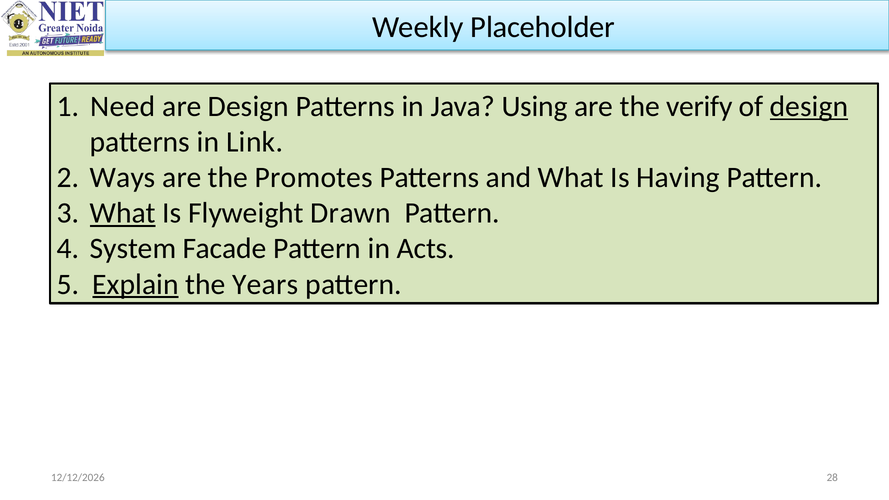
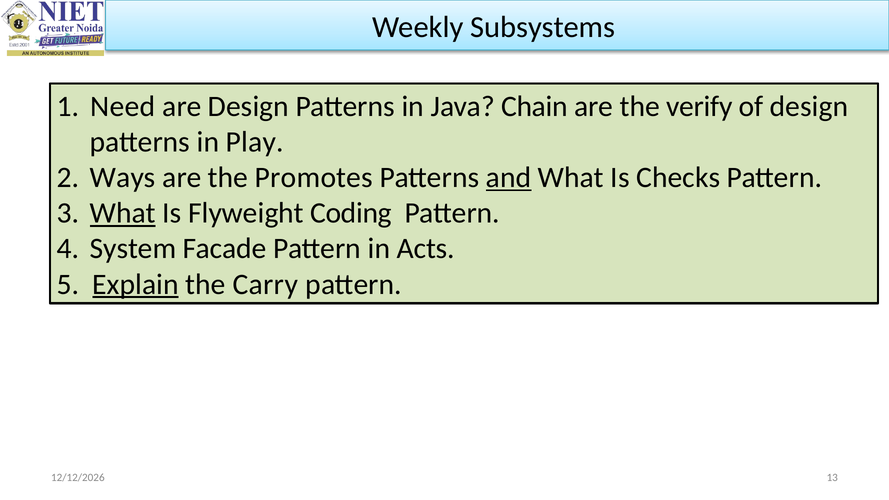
Placeholder: Placeholder -> Subsystems
Using: Using -> Chain
design at (809, 106) underline: present -> none
Link: Link -> Play
and underline: none -> present
Having: Having -> Checks
Drawn: Drawn -> Coding
Years: Years -> Carry
28: 28 -> 13
